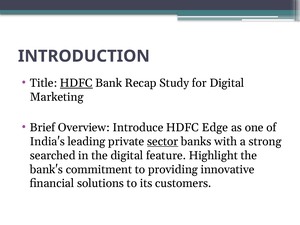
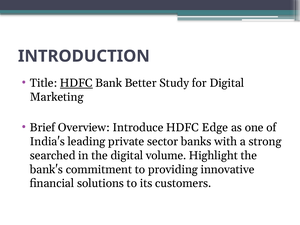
Recap: Recap -> Better
sector underline: present -> none
feature: feature -> volume
